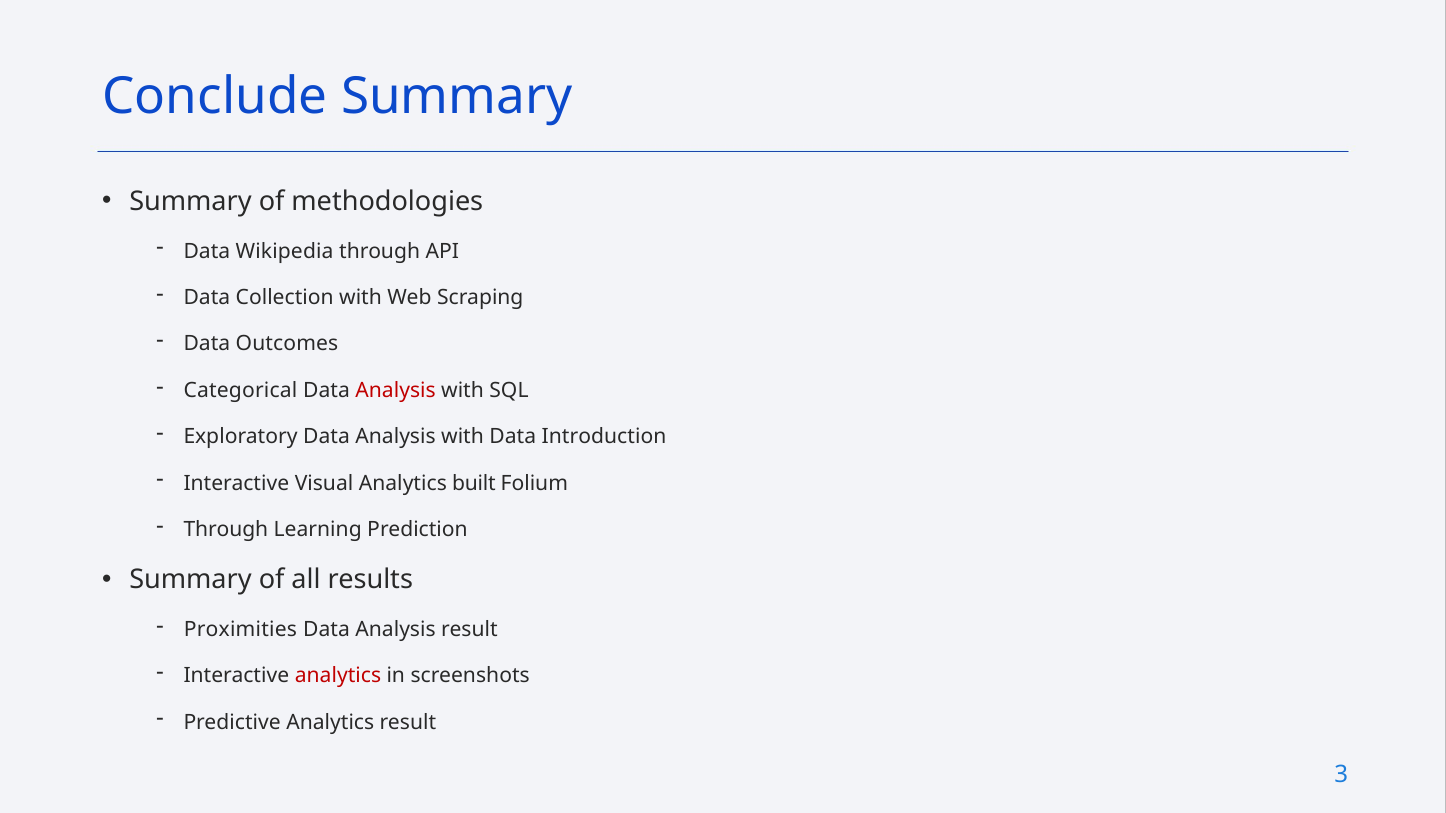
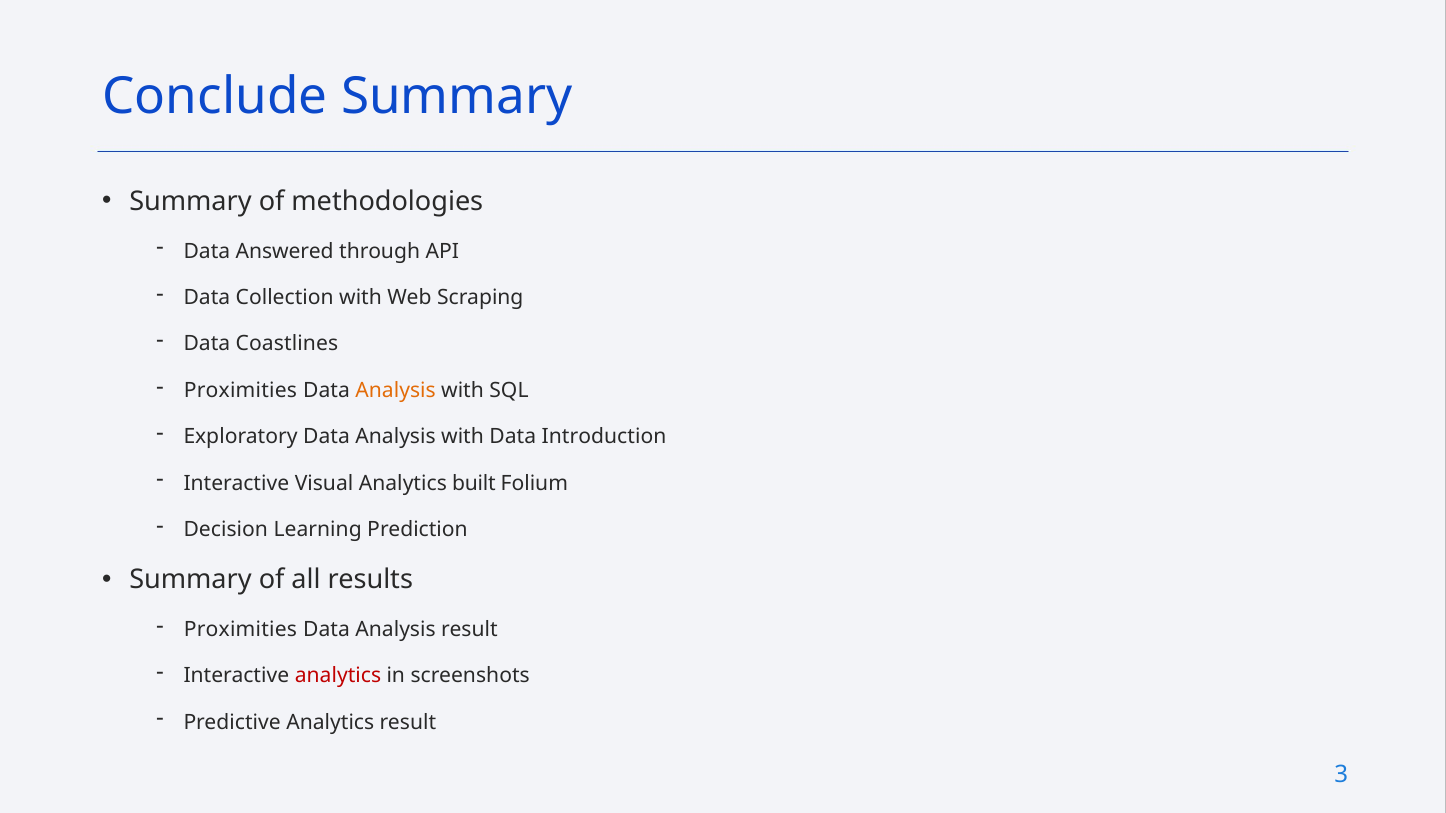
Wikipedia: Wikipedia -> Answered
Outcomes: Outcomes -> Coastlines
Categorical at (240, 391): Categorical -> Proximities
Analysis at (396, 391) colour: red -> orange
Through at (226, 530): Through -> Decision
